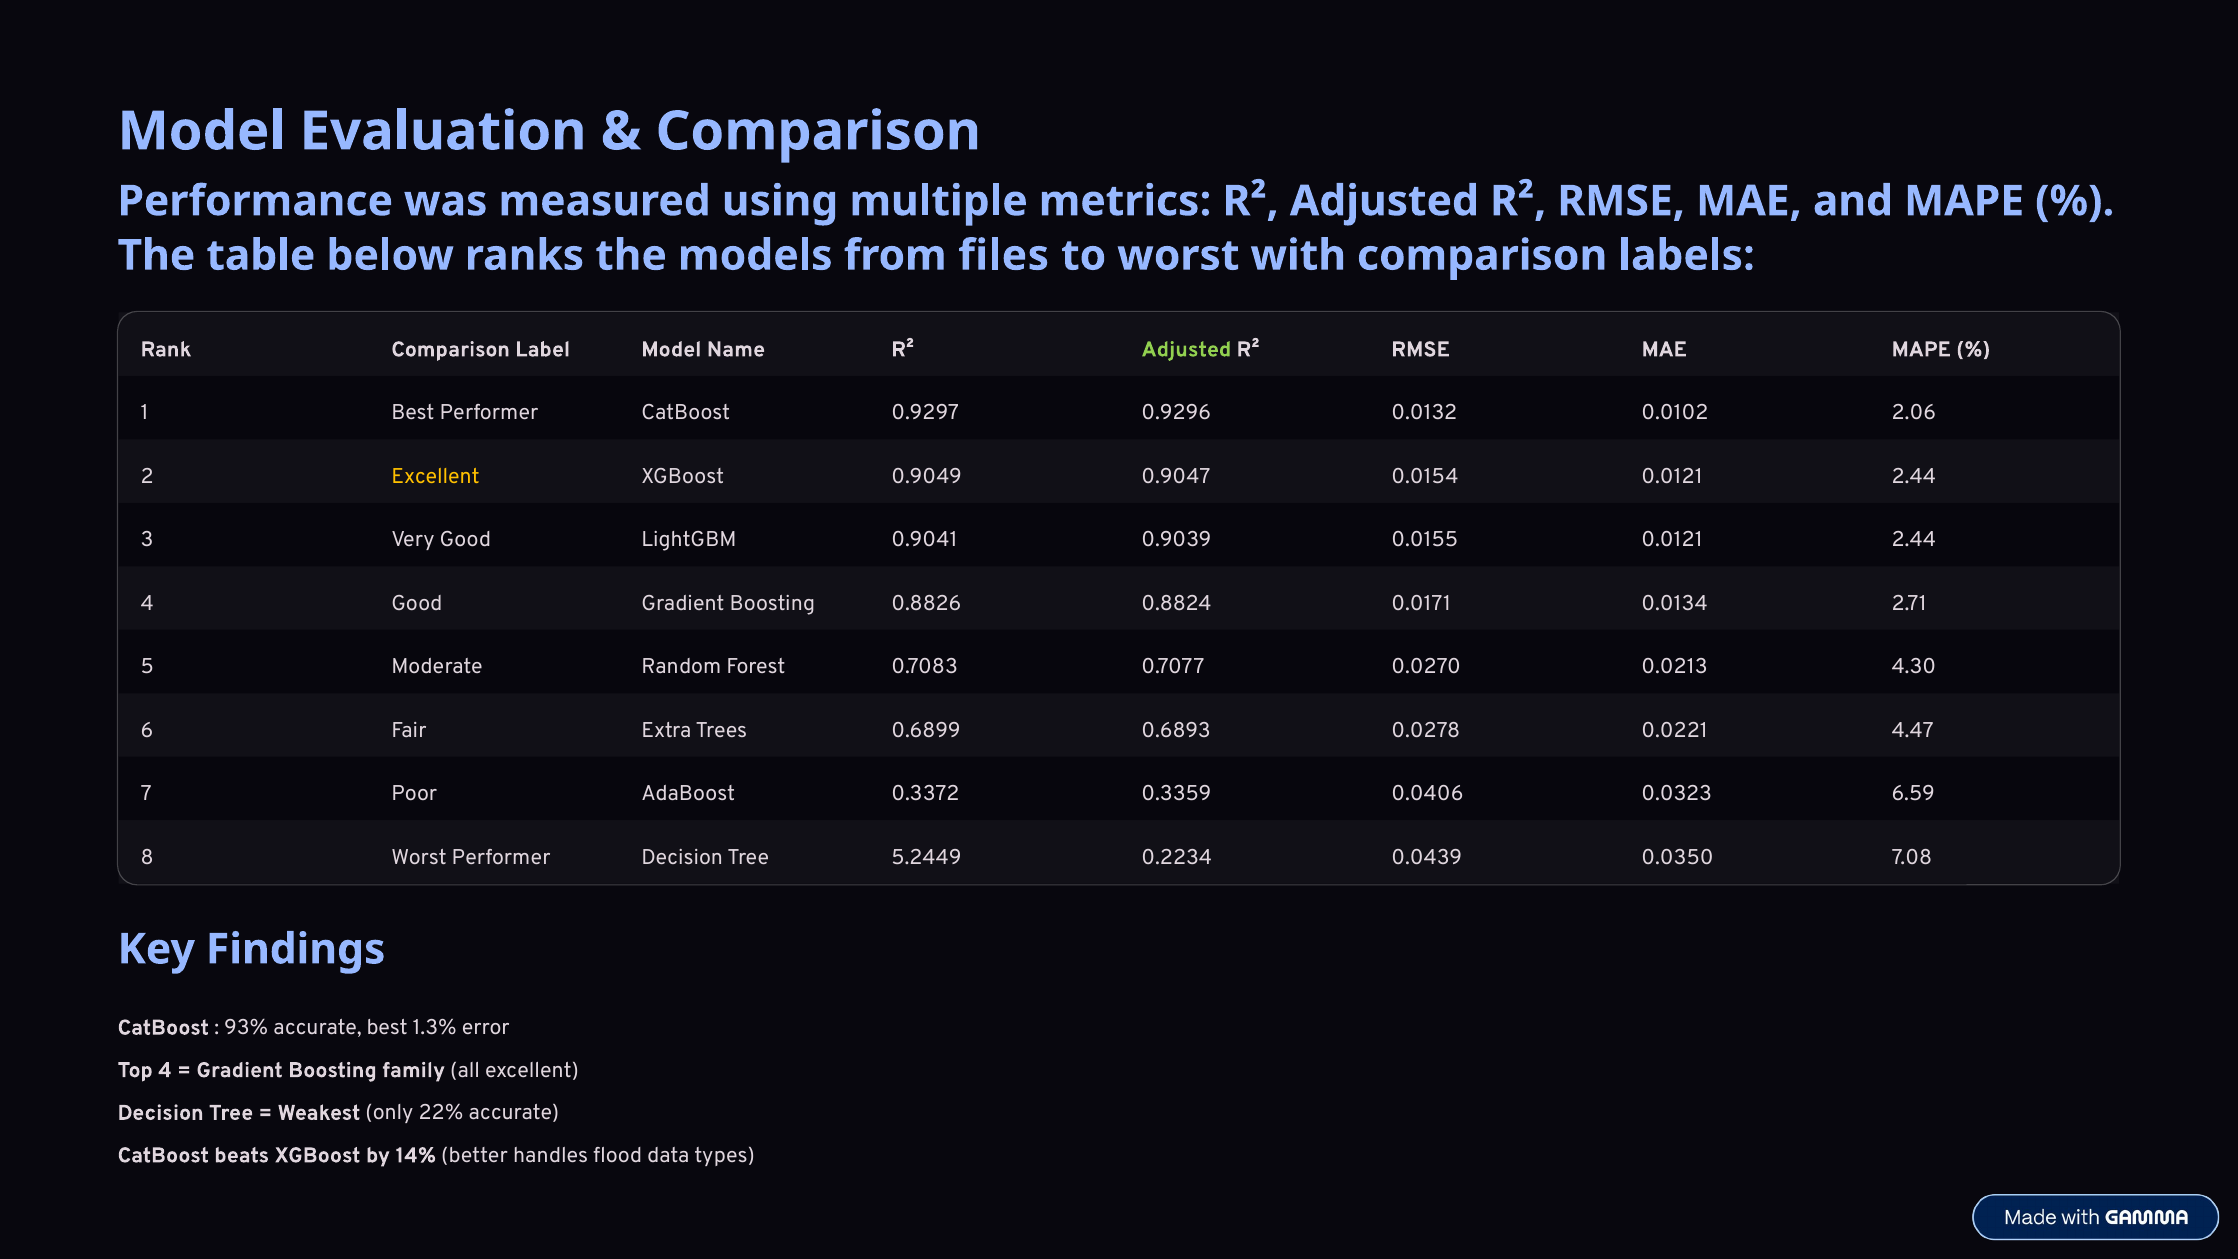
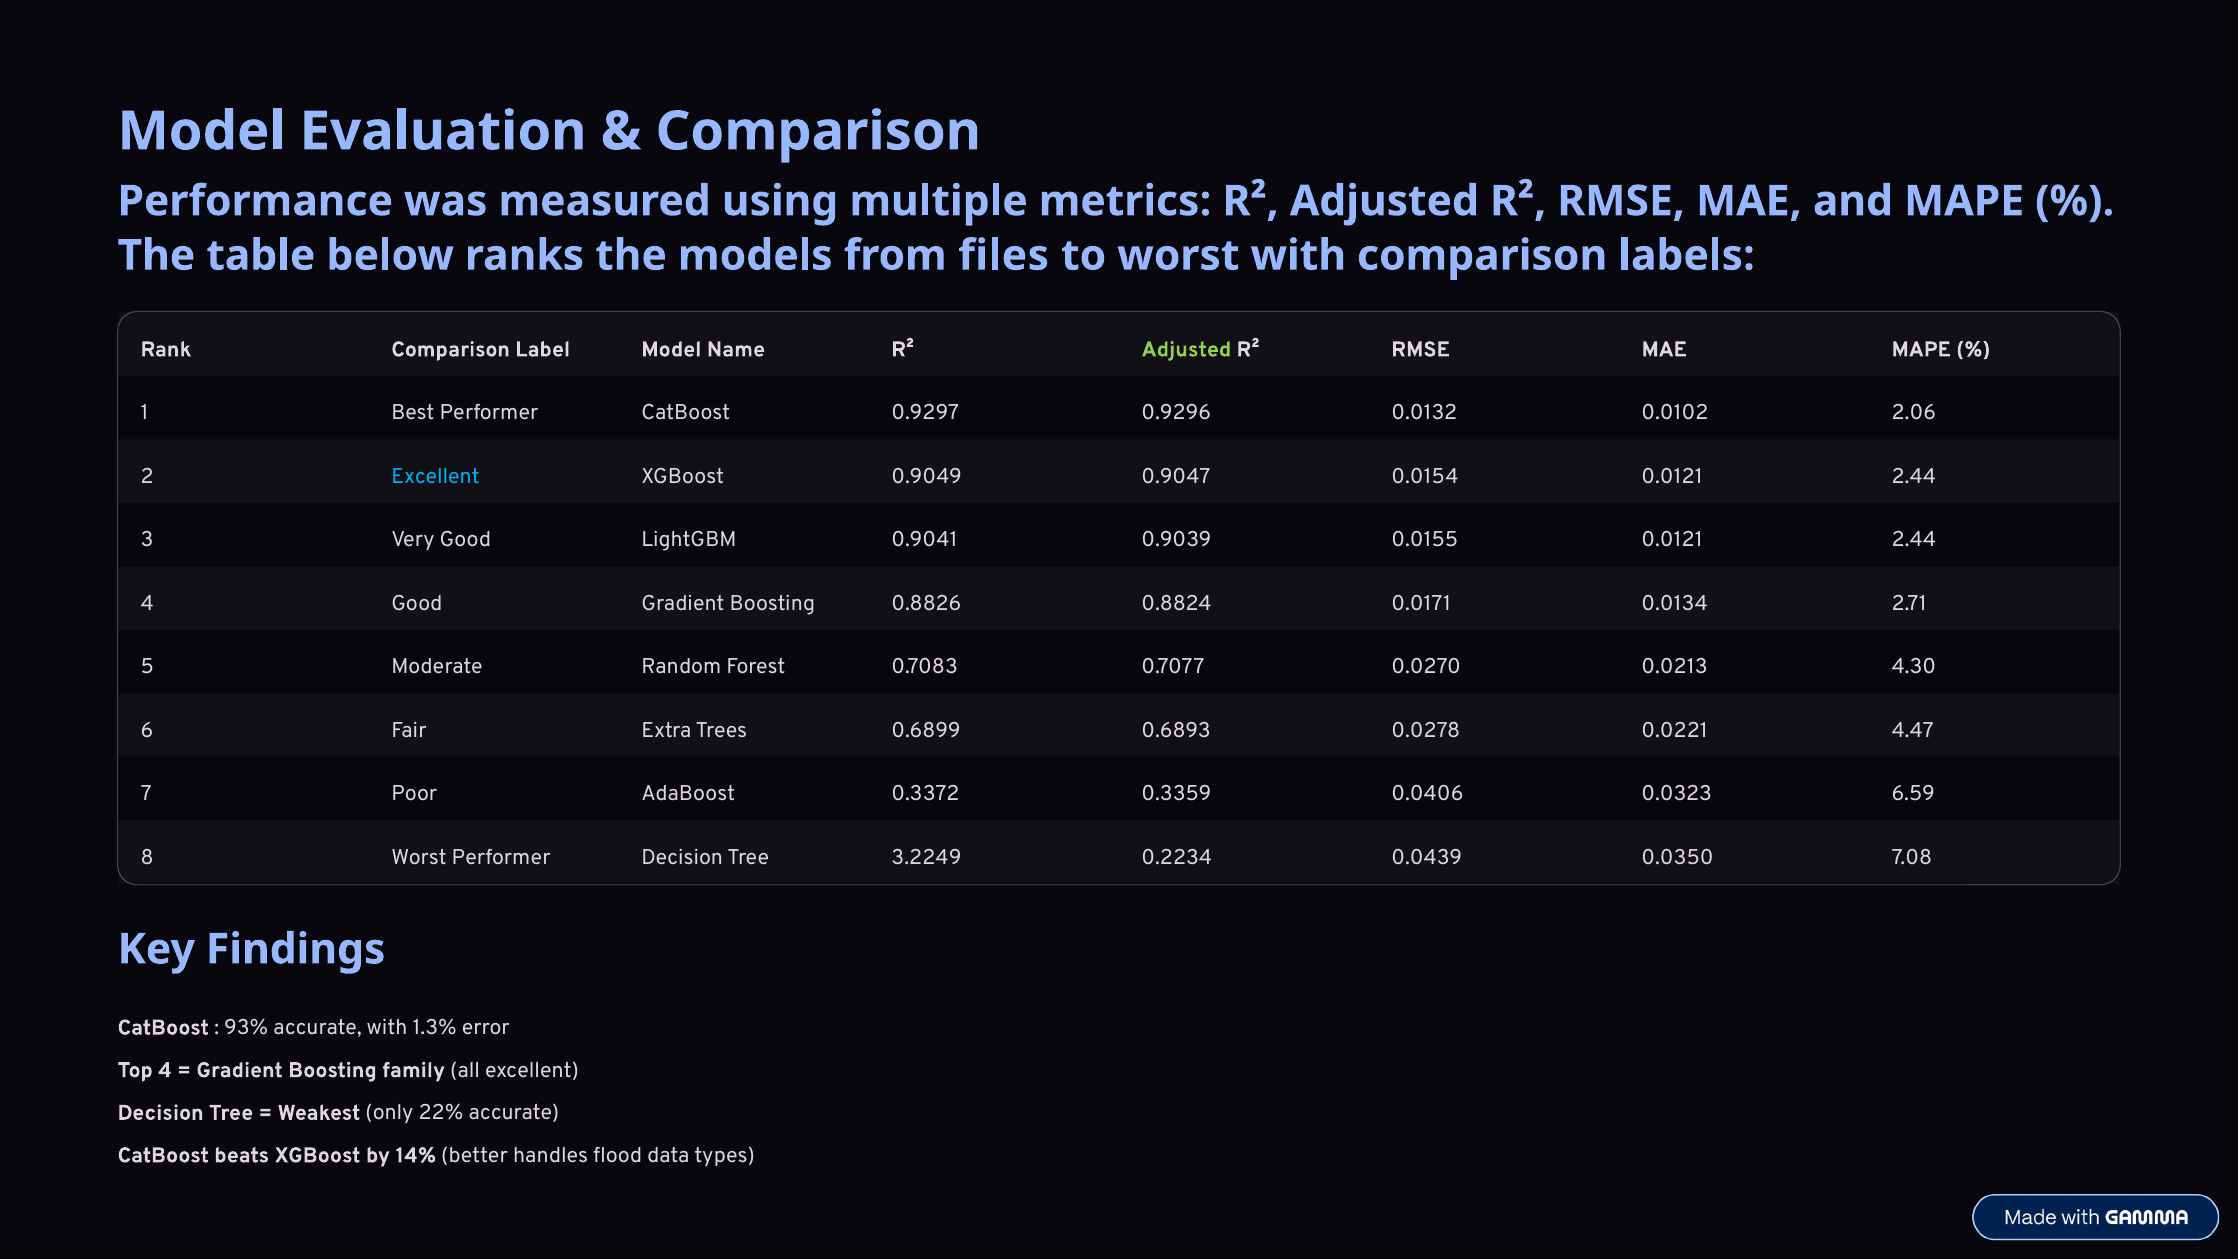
Excellent at (435, 476) colour: yellow -> light blue
5.2449: 5.2449 -> 3.2249
accurate best: best -> with
